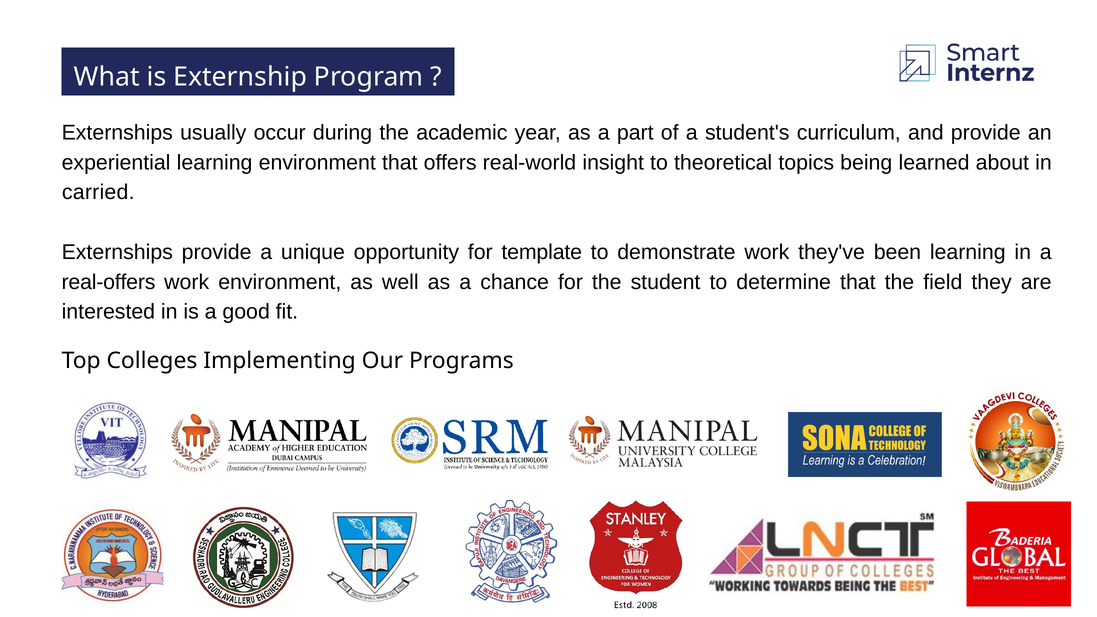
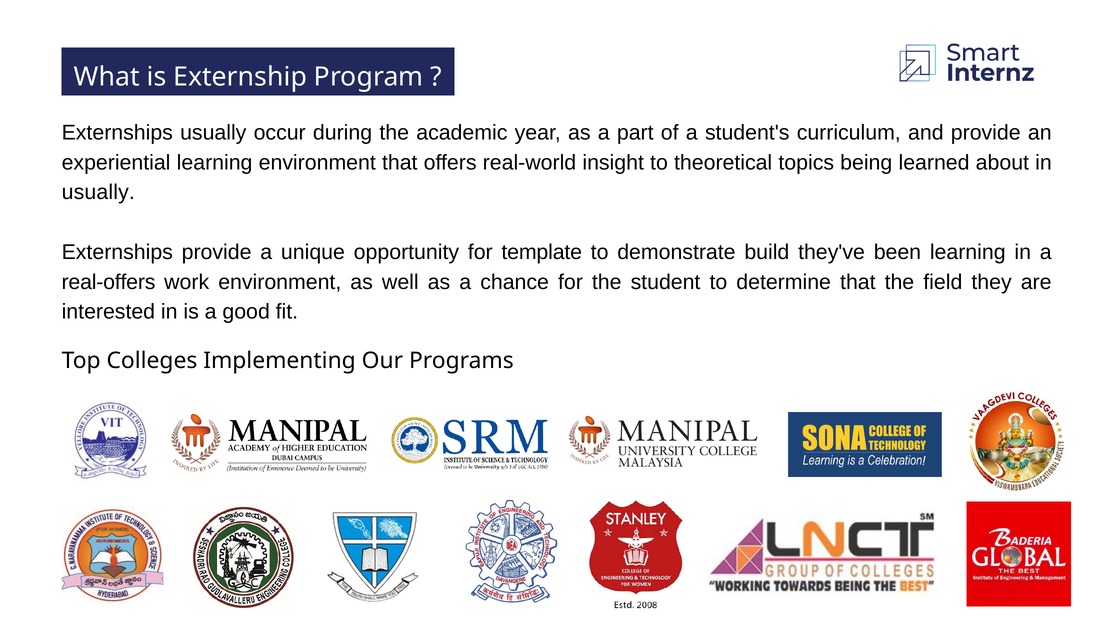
carried at (98, 192): carried -> usually
demonstrate work: work -> build
